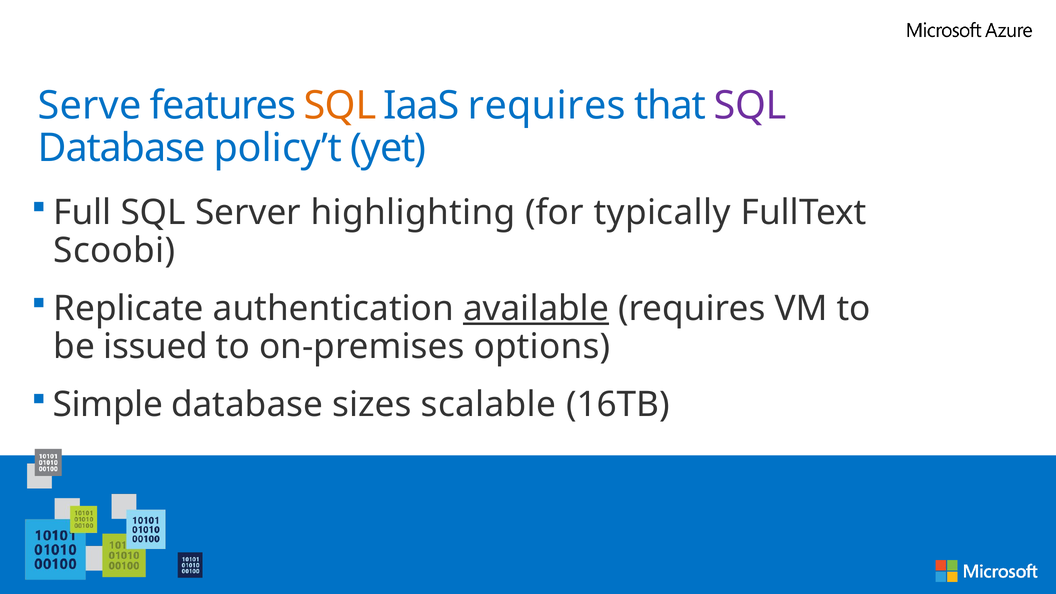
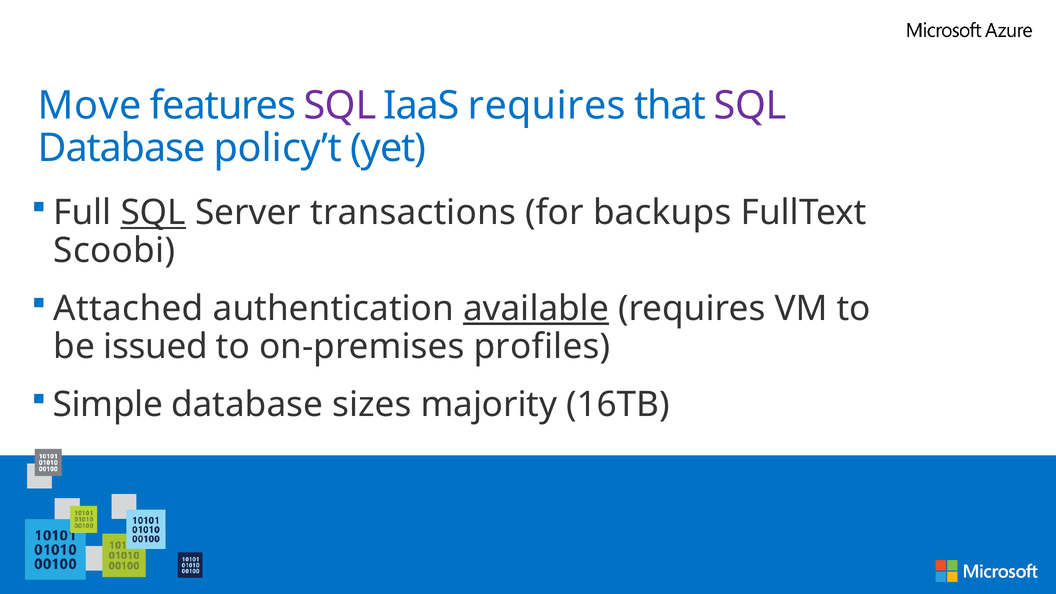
Serve: Serve -> Move
SQL at (340, 106) colour: orange -> purple
SQL at (153, 213) underline: none -> present
highlighting: highlighting -> transactions
typically: typically -> backups
Replicate: Replicate -> Attached
options: options -> profiles
scalable: scalable -> majority
